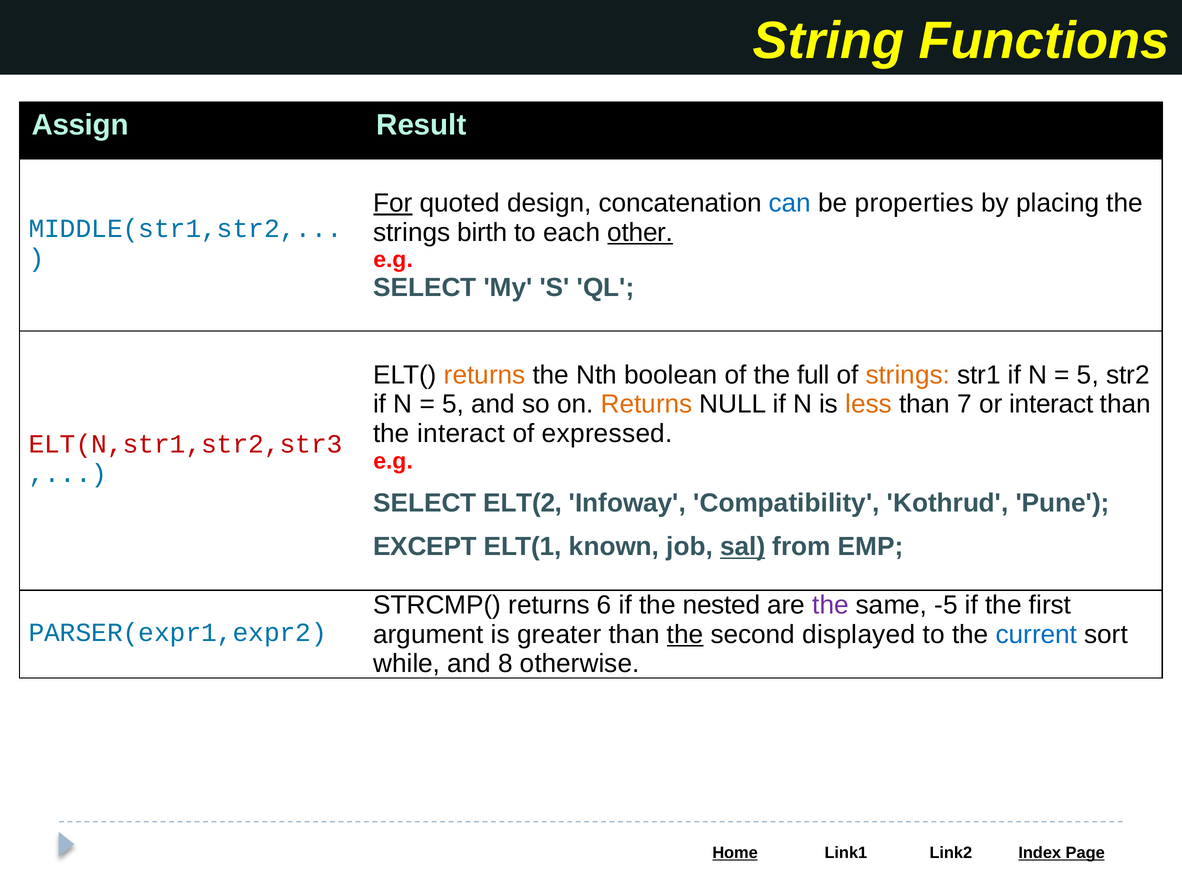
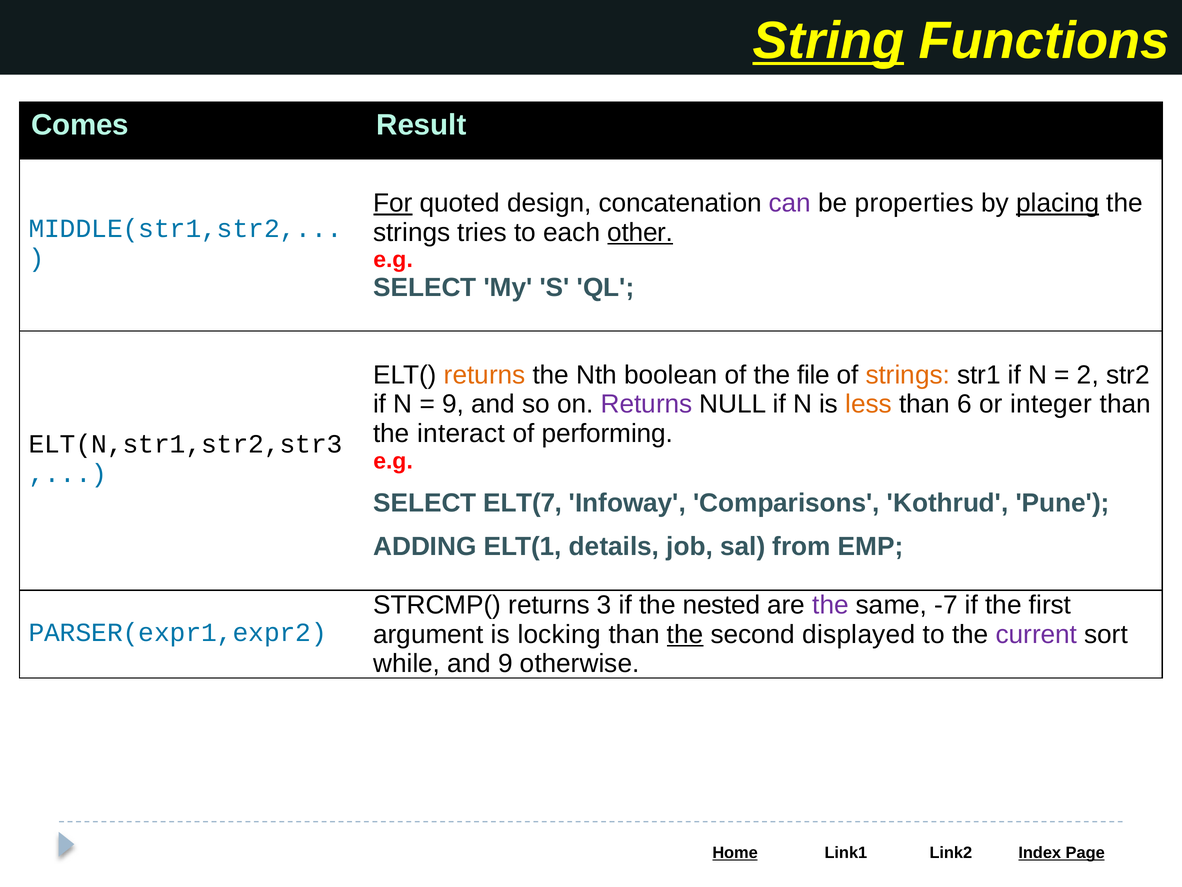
String underline: none -> present
Assign: Assign -> Comes
can colour: blue -> purple
placing underline: none -> present
birth: birth -> tries
full: full -> file
5 at (1088, 375): 5 -> 2
5 at (453, 404): 5 -> 9
Returns at (647, 404) colour: orange -> purple
7: 7 -> 6
or interact: interact -> integer
expressed: expressed -> performing
ELT(N,str1,str2,str3 colour: red -> black
ELT(2: ELT(2 -> ELT(7
Compatibility: Compatibility -> Comparisons
EXCEPT: EXCEPT -> ADDING
known: known -> details
sal underline: present -> none
6: 6 -> 3
-5: -5 -> -7
greater: greater -> locking
current colour: blue -> purple
and 8: 8 -> 9
